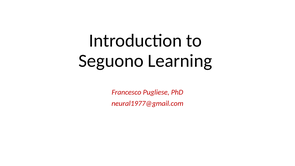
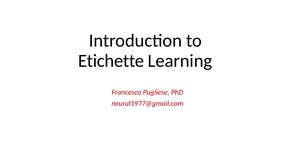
Seguono: Seguono -> Etichette
